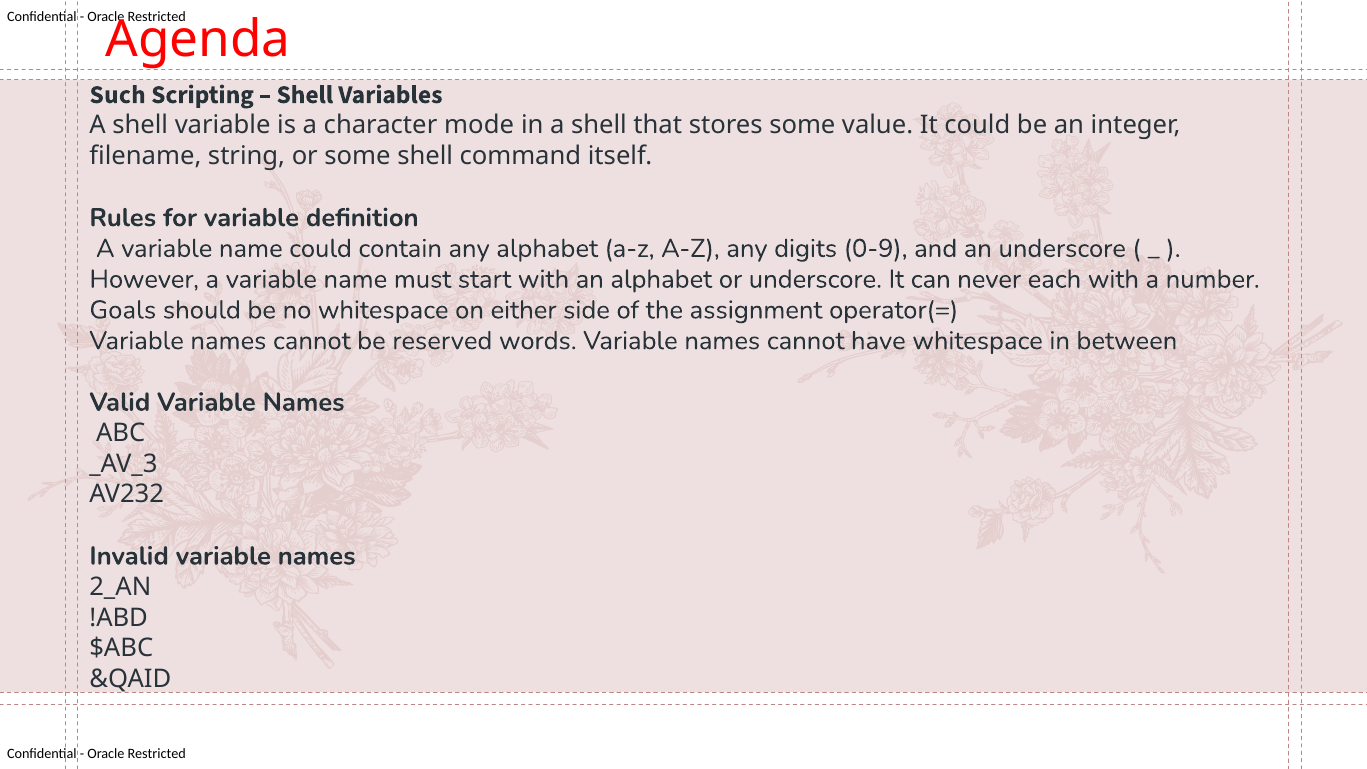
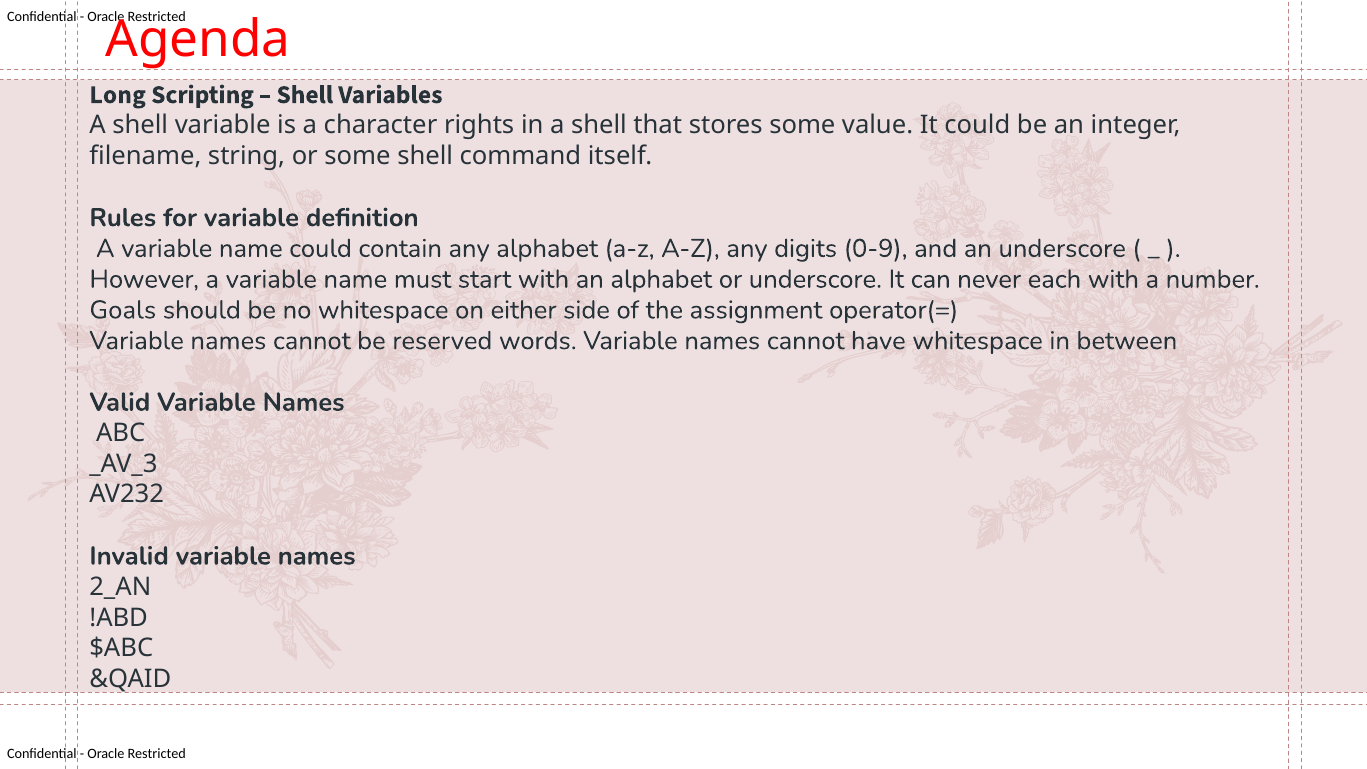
Such: Such -> Long
mode: mode -> rights
